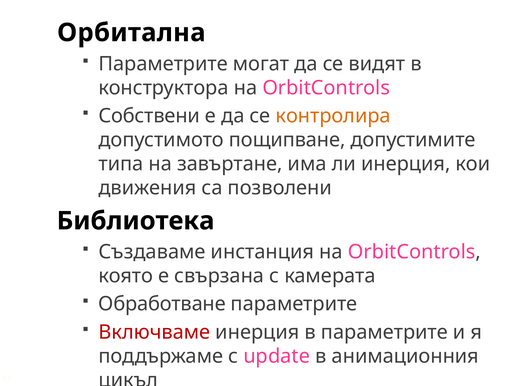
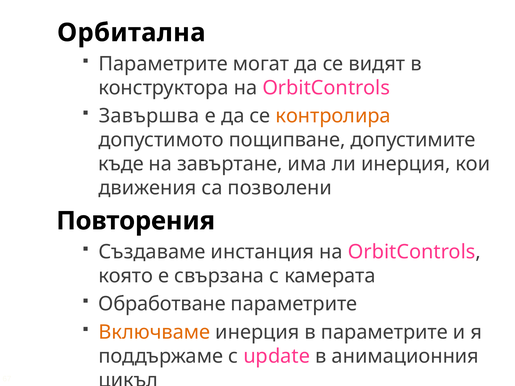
Собствени: Собствени -> Завършва
типа: типа -> къде
Библиотека: Библиотека -> Повторения
Включваме colour: red -> orange
